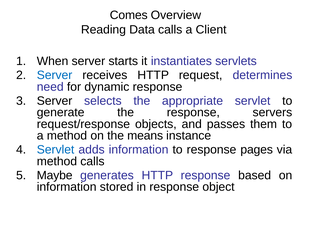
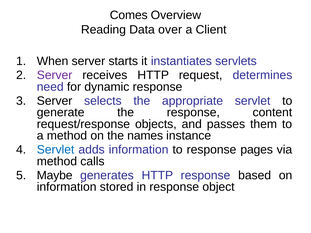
Data calls: calls -> over
Server at (55, 75) colour: blue -> purple
servers: servers -> content
means: means -> names
